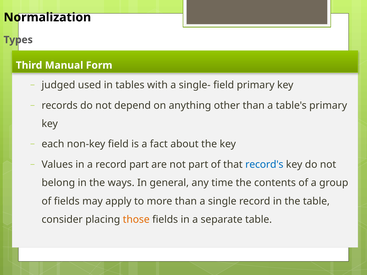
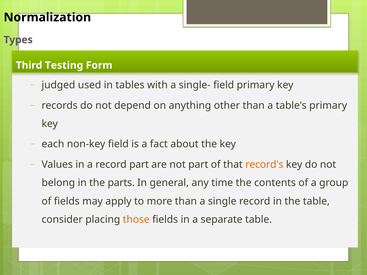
Manual: Manual -> Testing
record's colour: blue -> orange
ways: ways -> parts
